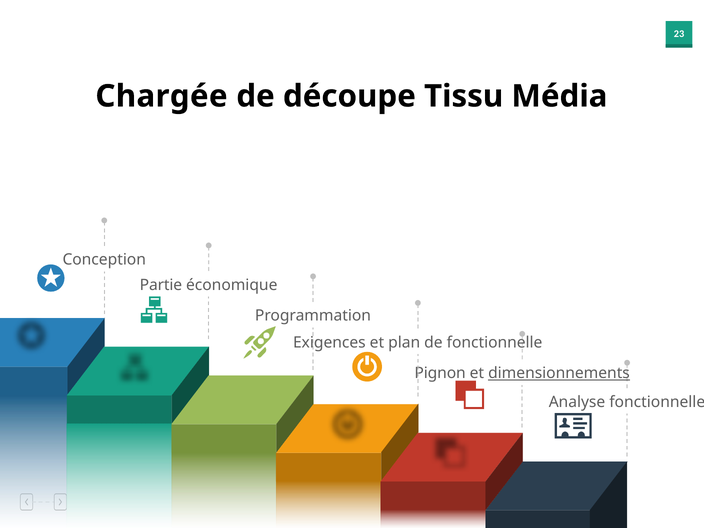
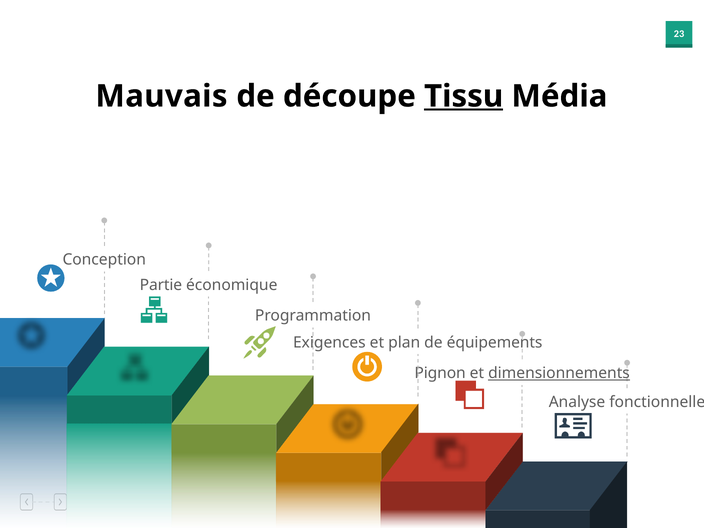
Chargée: Chargée -> Mauvais
Tissu underline: none -> present
de fonctionnelle: fonctionnelle -> équipements
